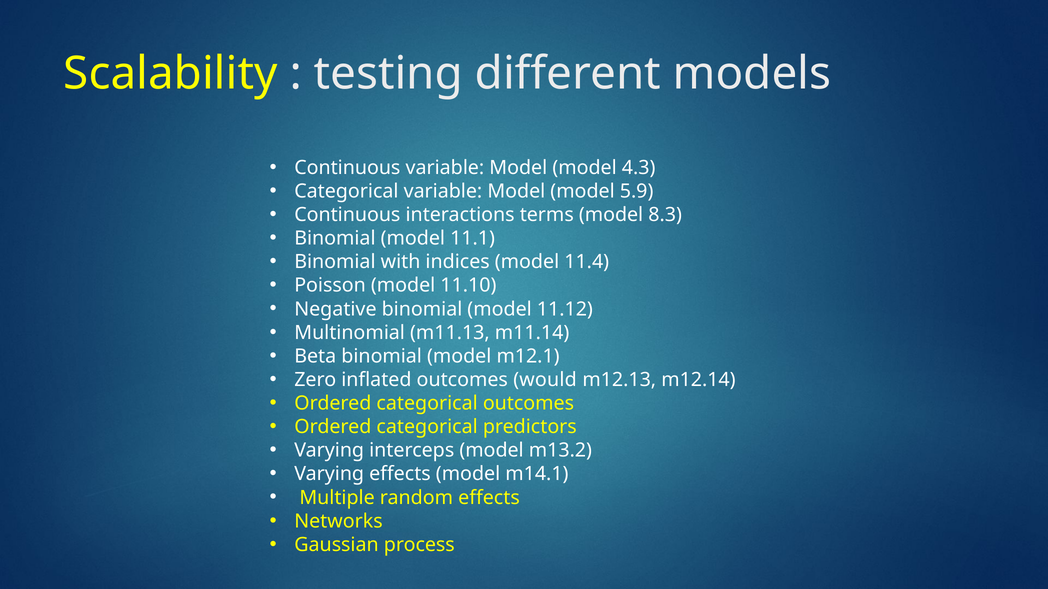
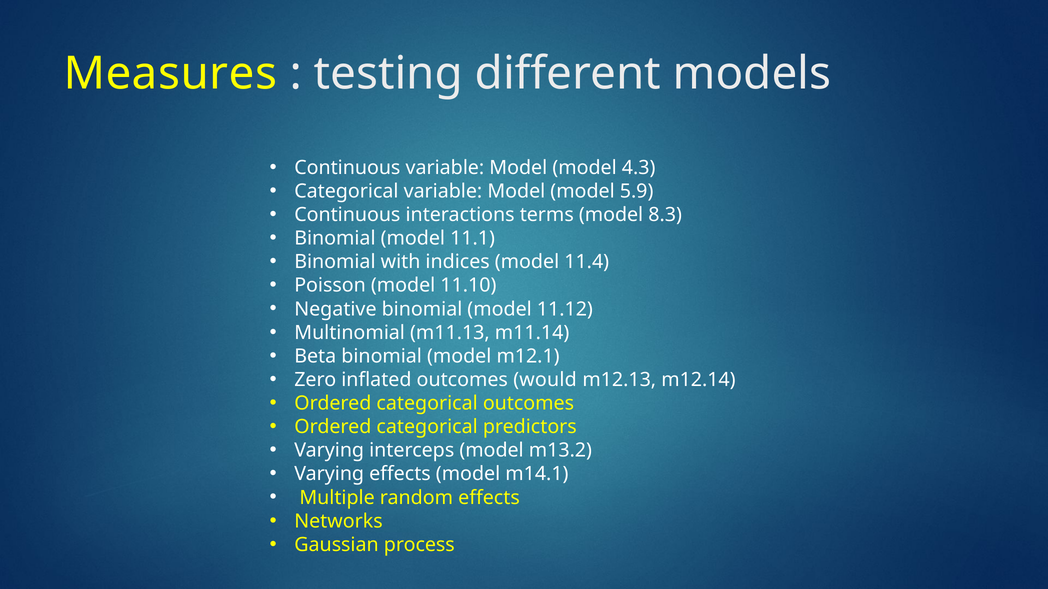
Scalability: Scalability -> Measures
